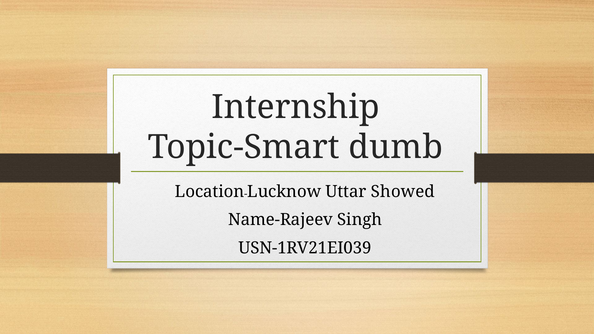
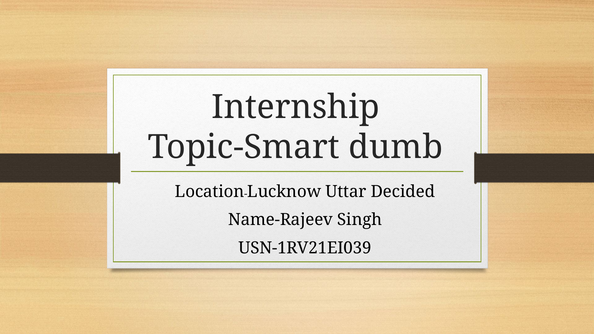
Showed: Showed -> Decided
